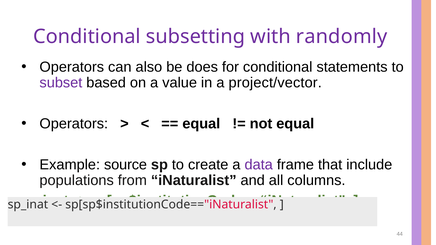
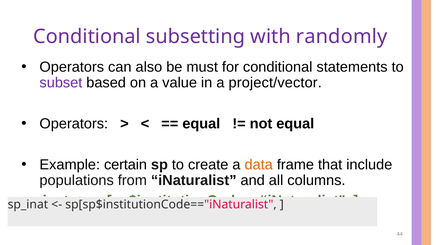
does: does -> must
source: source -> certain
data colour: purple -> orange
